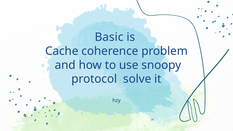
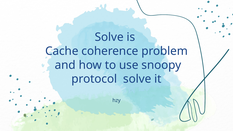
Basic at (109, 37): Basic -> Solve
